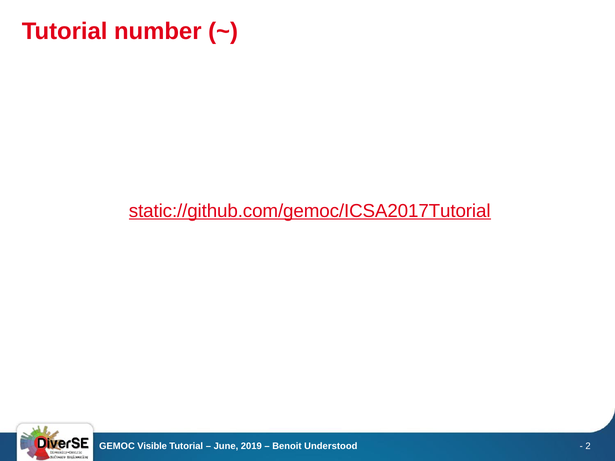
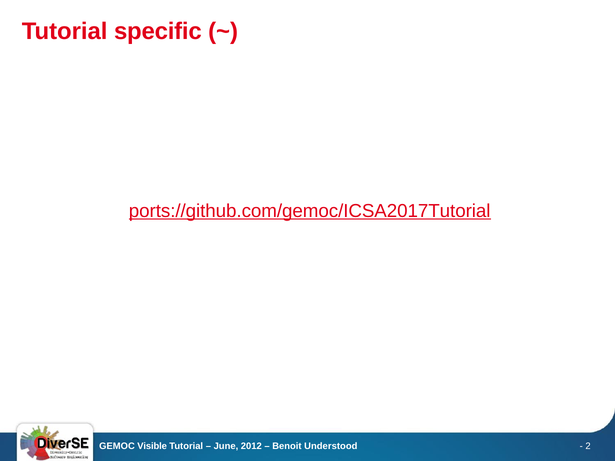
number: number -> specific
static://github.com/gemoc/ICSA2017Tutorial: static://github.com/gemoc/ICSA2017Tutorial -> ports://github.com/gemoc/ICSA2017Tutorial
2019: 2019 -> 2012
